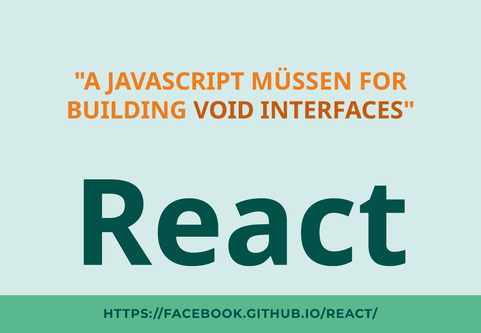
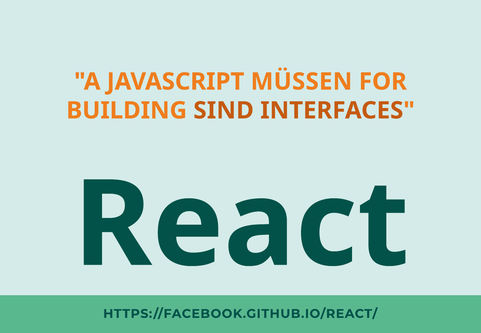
VOID: VOID -> SIND
